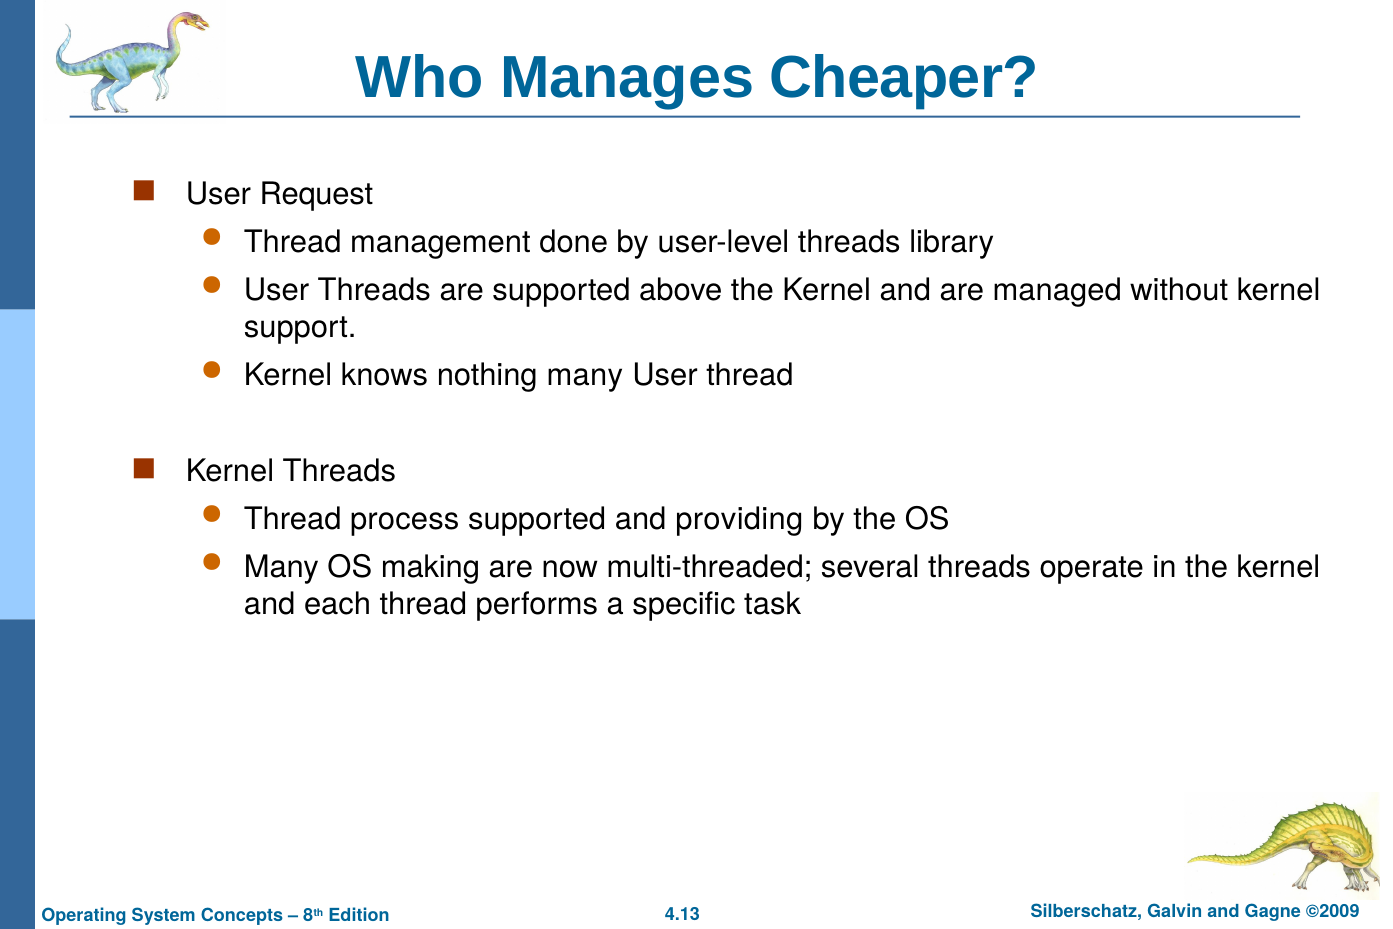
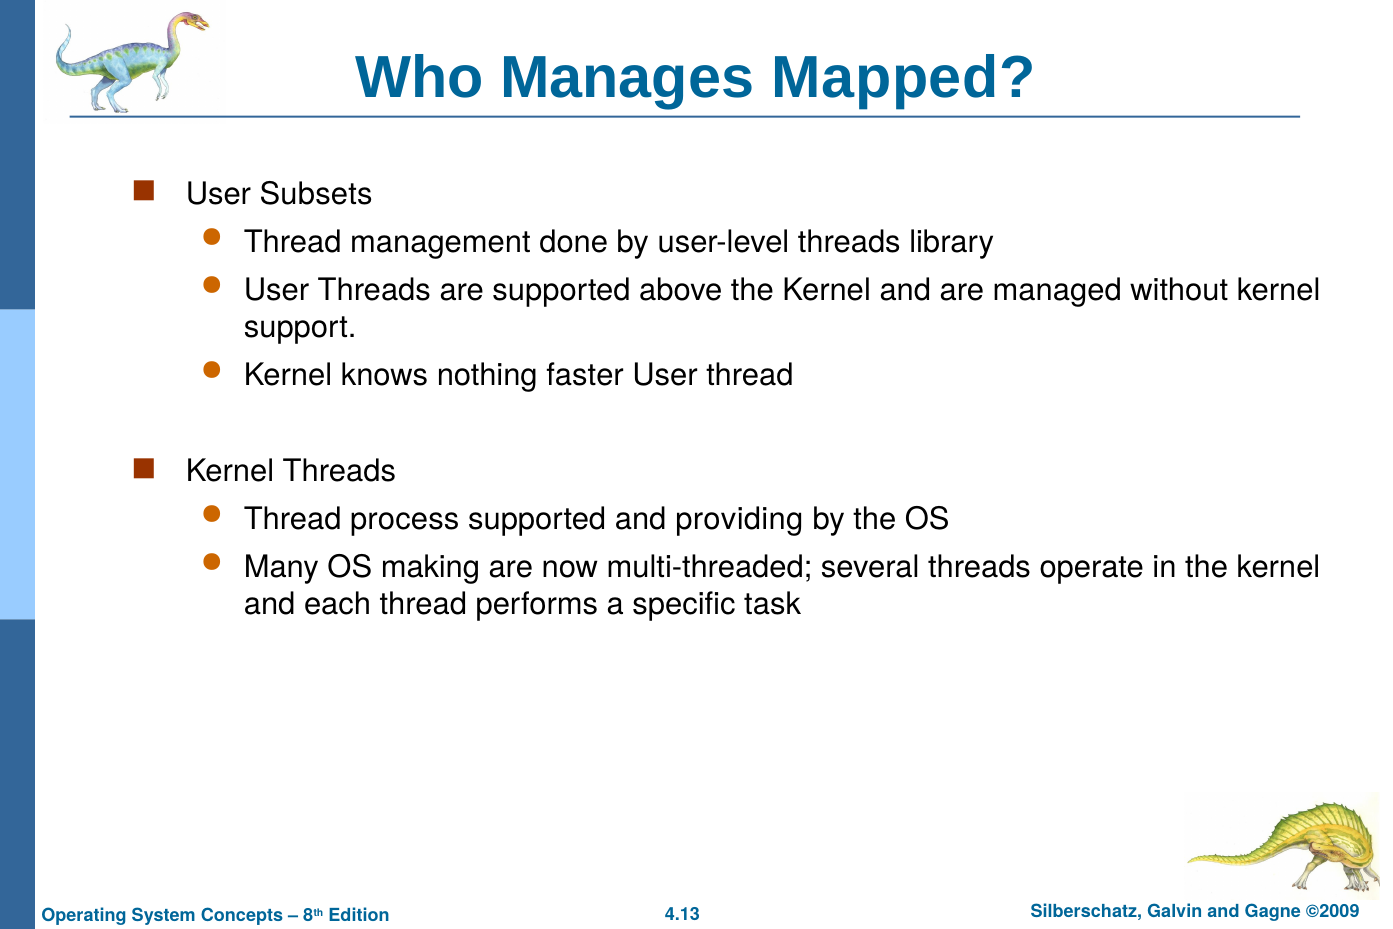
Cheaper: Cheaper -> Mapped
Request: Request -> Subsets
nothing many: many -> faster
